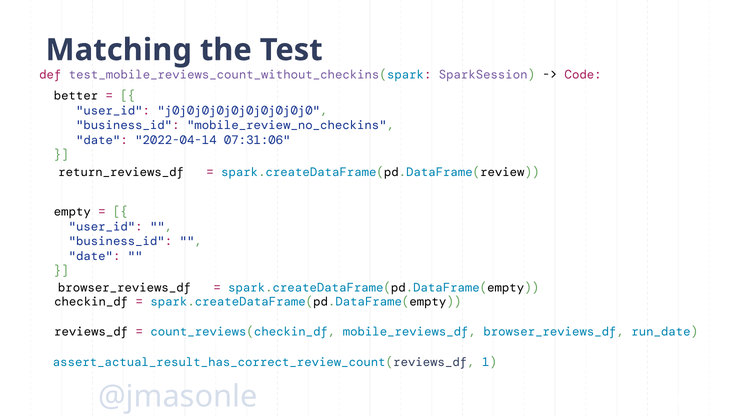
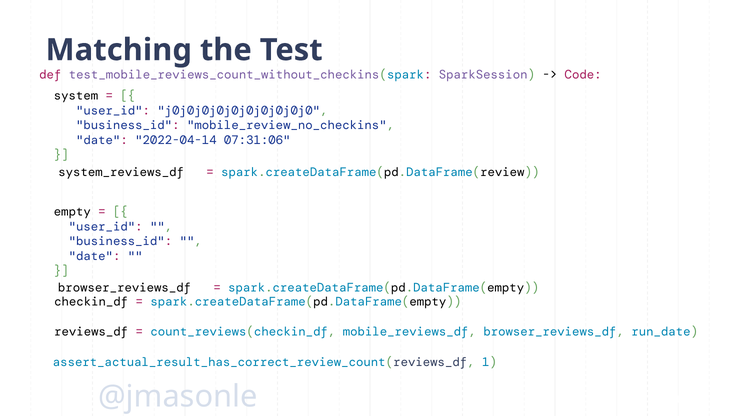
better: better -> system
return_reviews_df: return_reviews_df -> system_reviews_df
